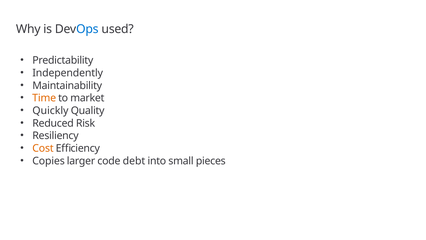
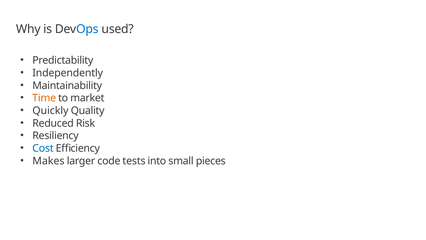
Cost colour: orange -> blue
Copies: Copies -> Makes
debt: debt -> tests
